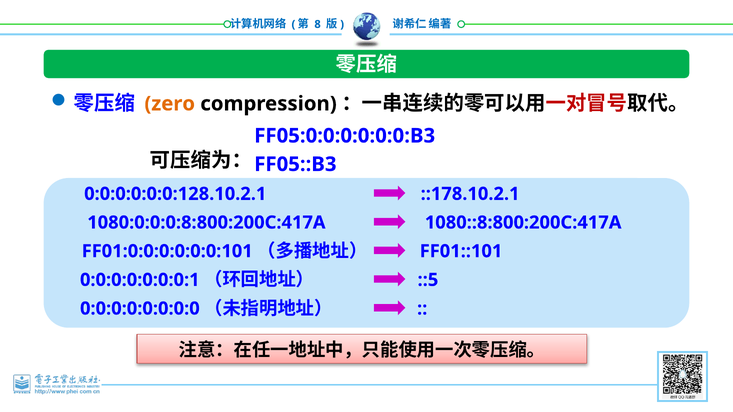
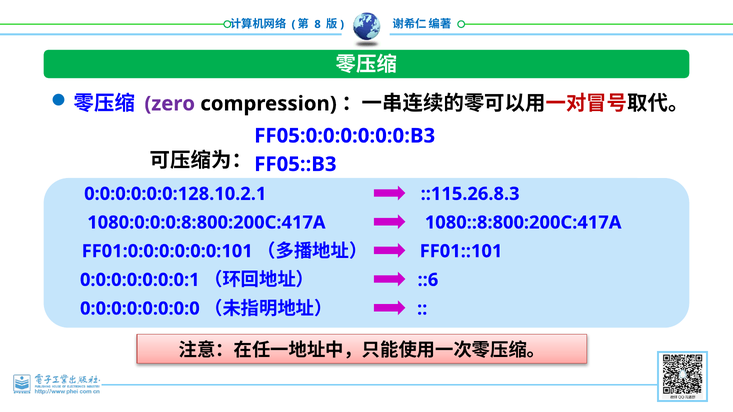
zero colour: orange -> purple
::178.10.2.1: ::178.10.2.1 -> ::115.26.8.3
::5: ::5 -> ::6
